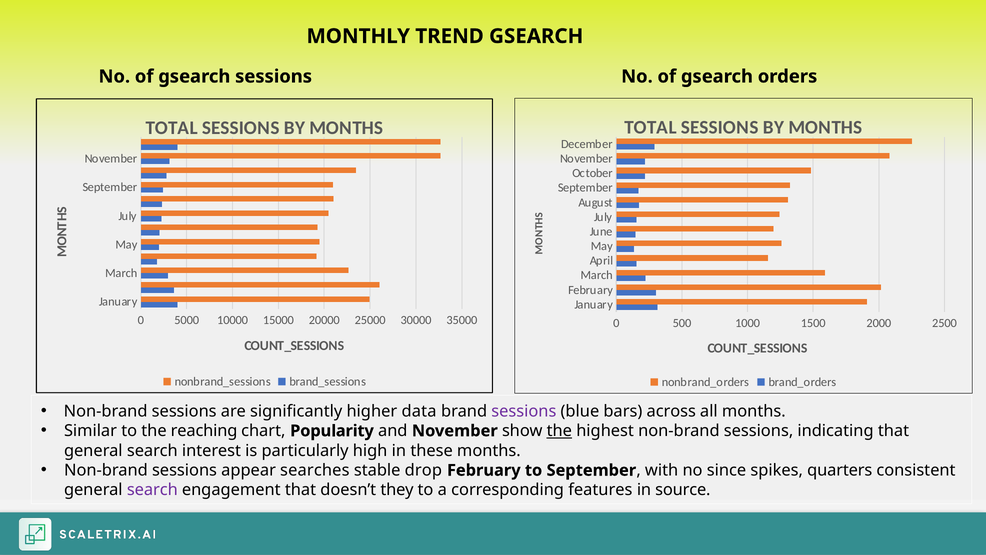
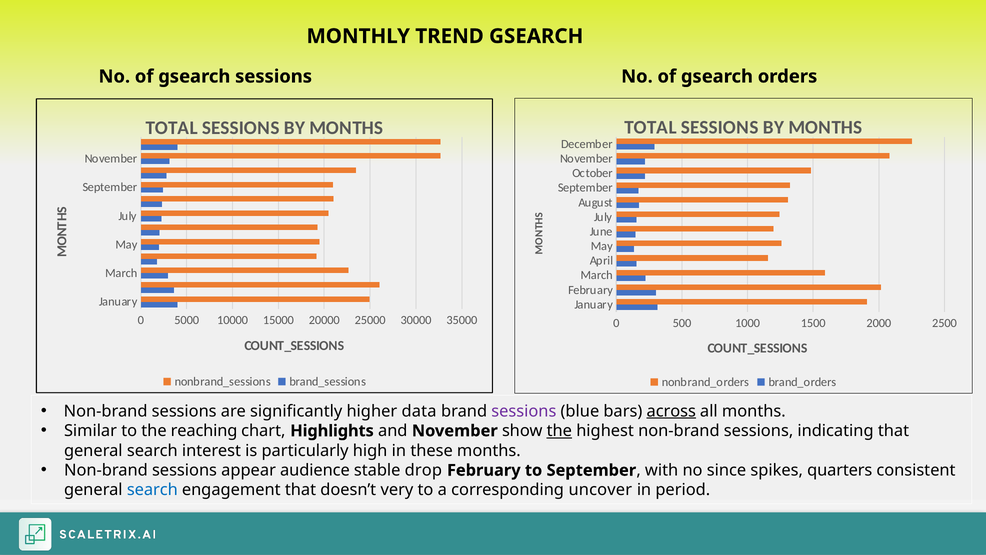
across underline: none -> present
Popularity: Popularity -> Highlights
searches: searches -> audience
search at (152, 490) colour: purple -> blue
they: they -> very
features: features -> uncover
source: source -> period
